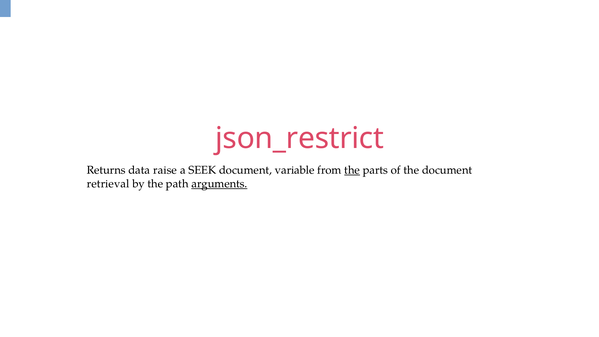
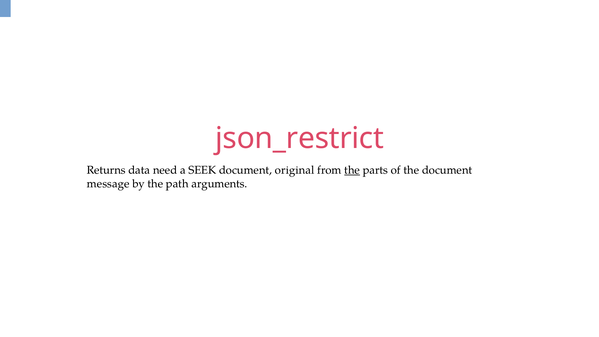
raise: raise -> need
variable: variable -> original
retrieval: retrieval -> message
arguments underline: present -> none
